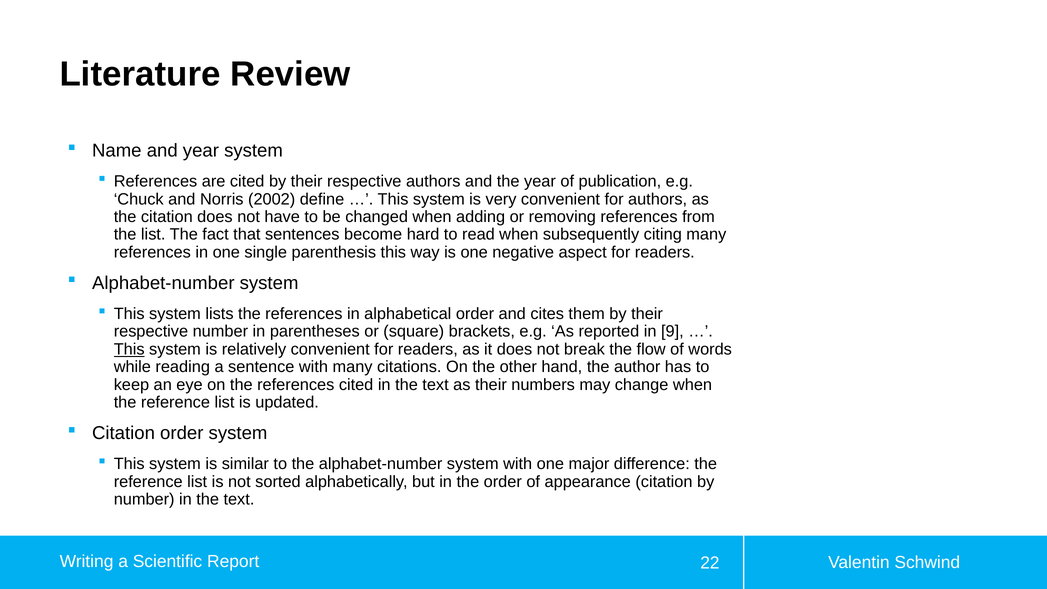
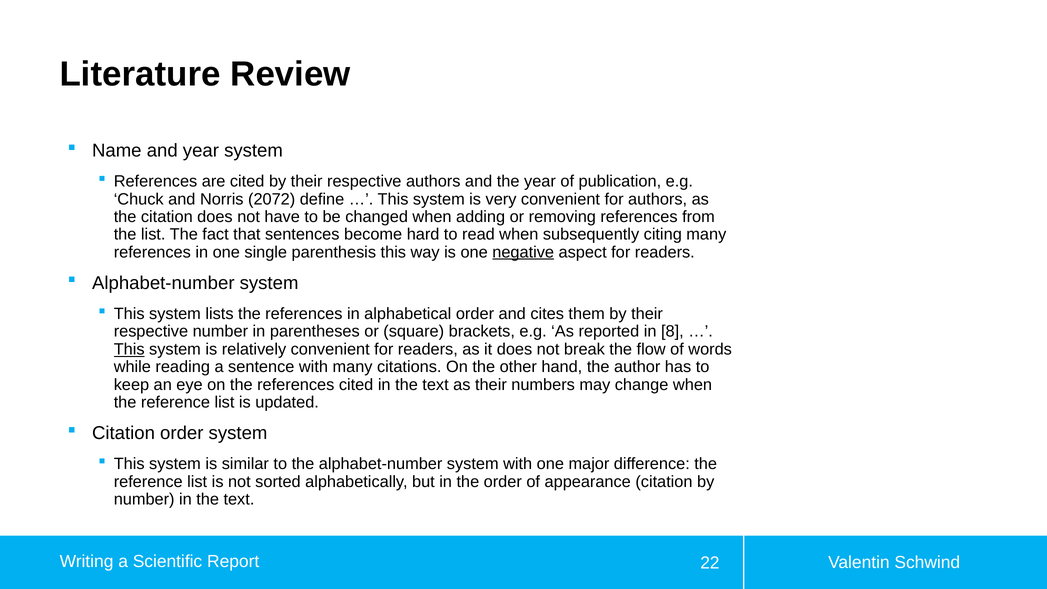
2002: 2002 -> 2072
negative underline: none -> present
9: 9 -> 8
